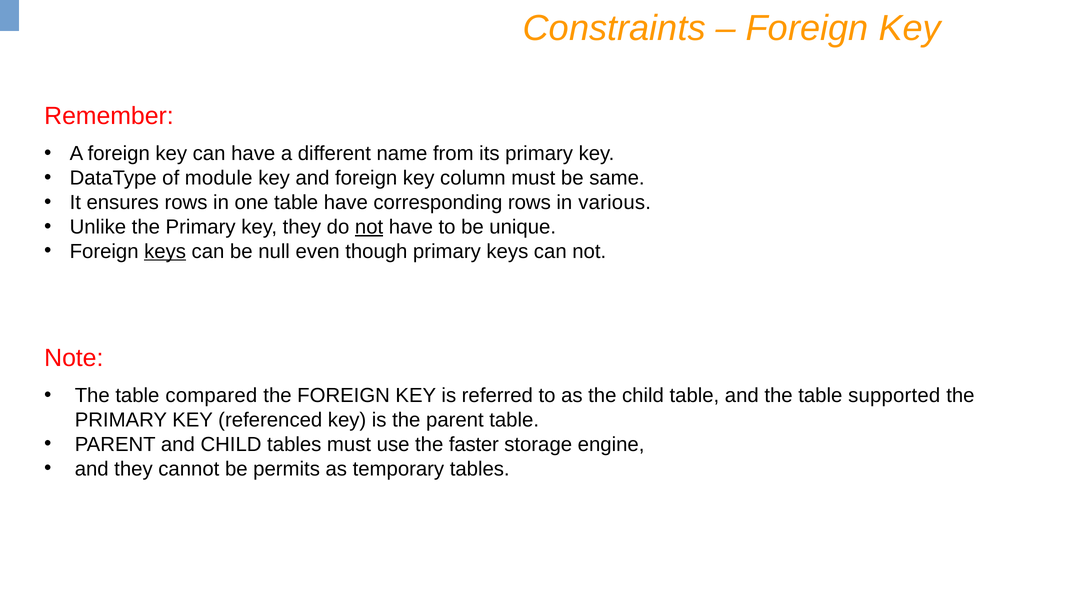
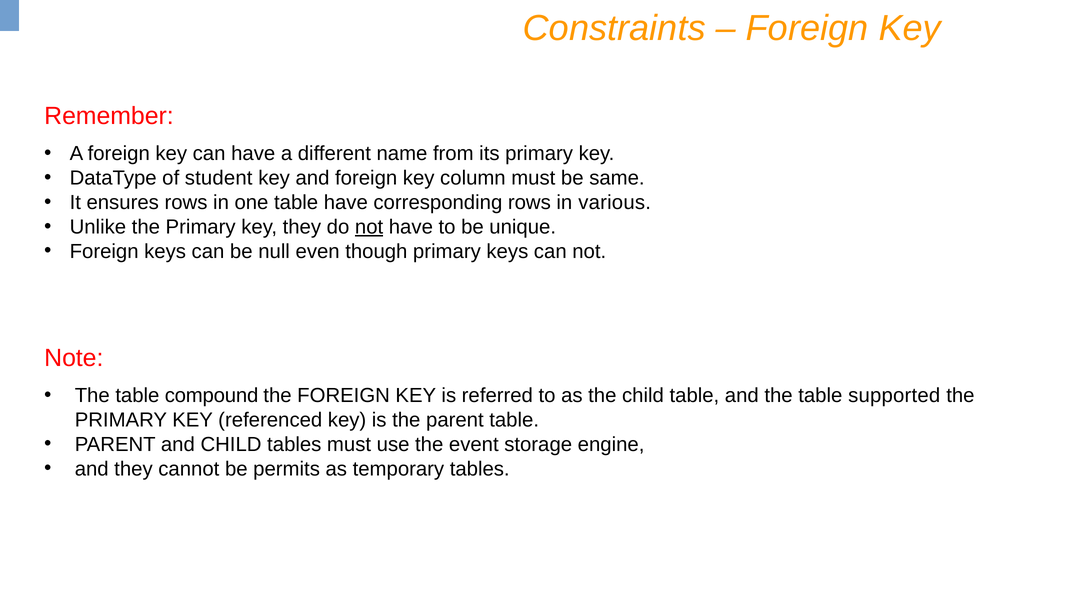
module: module -> student
keys at (165, 251) underline: present -> none
compared: compared -> compound
faster: faster -> event
